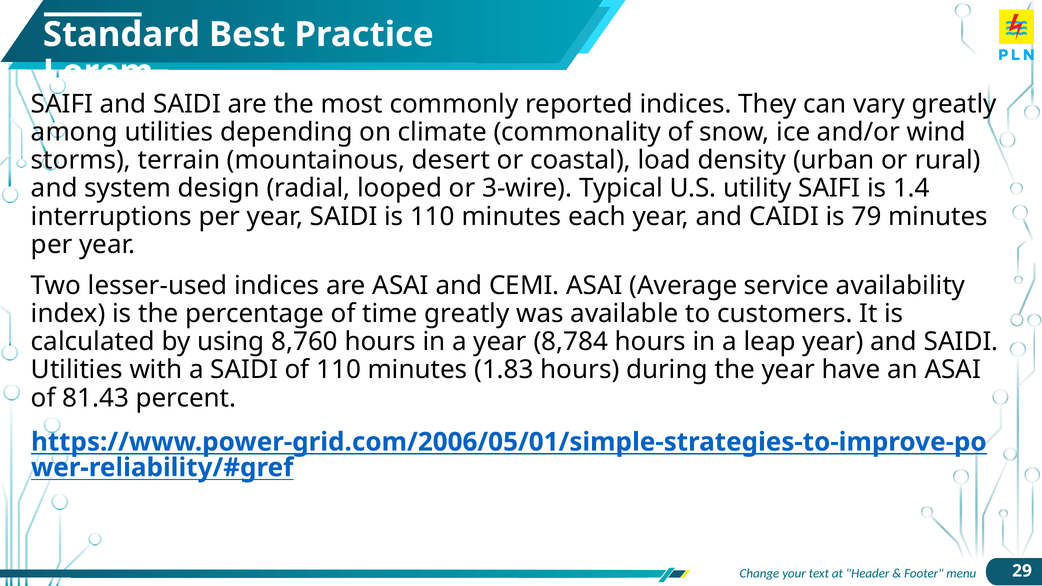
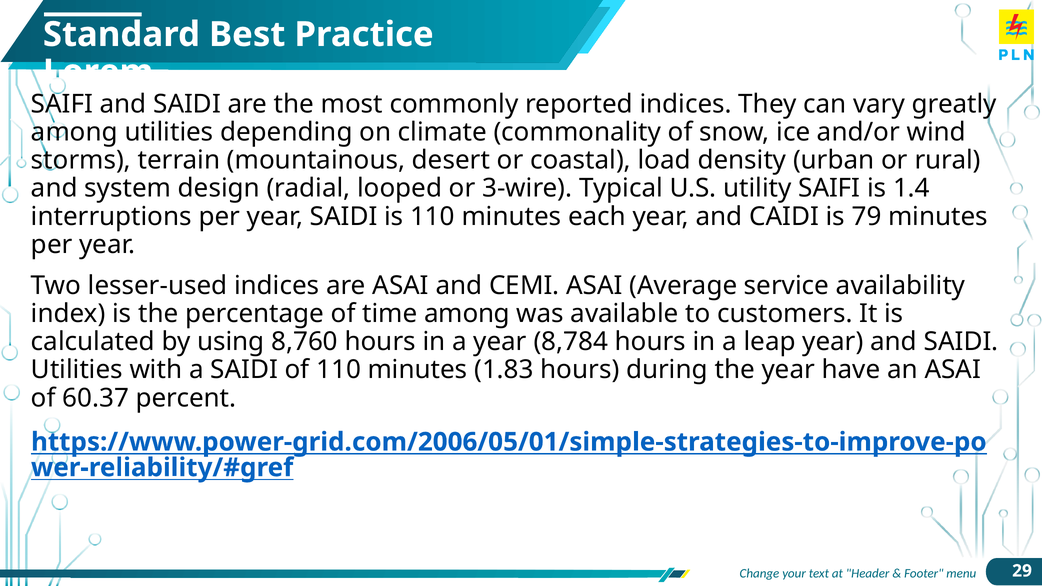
time greatly: greatly -> among
81.43: 81.43 -> 60.37
